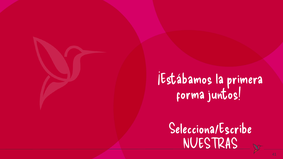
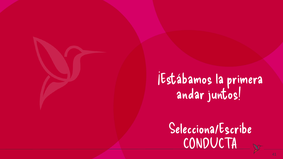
forma: forma -> andar
NUESTRAS: NUESTRAS -> CONDUCTA
